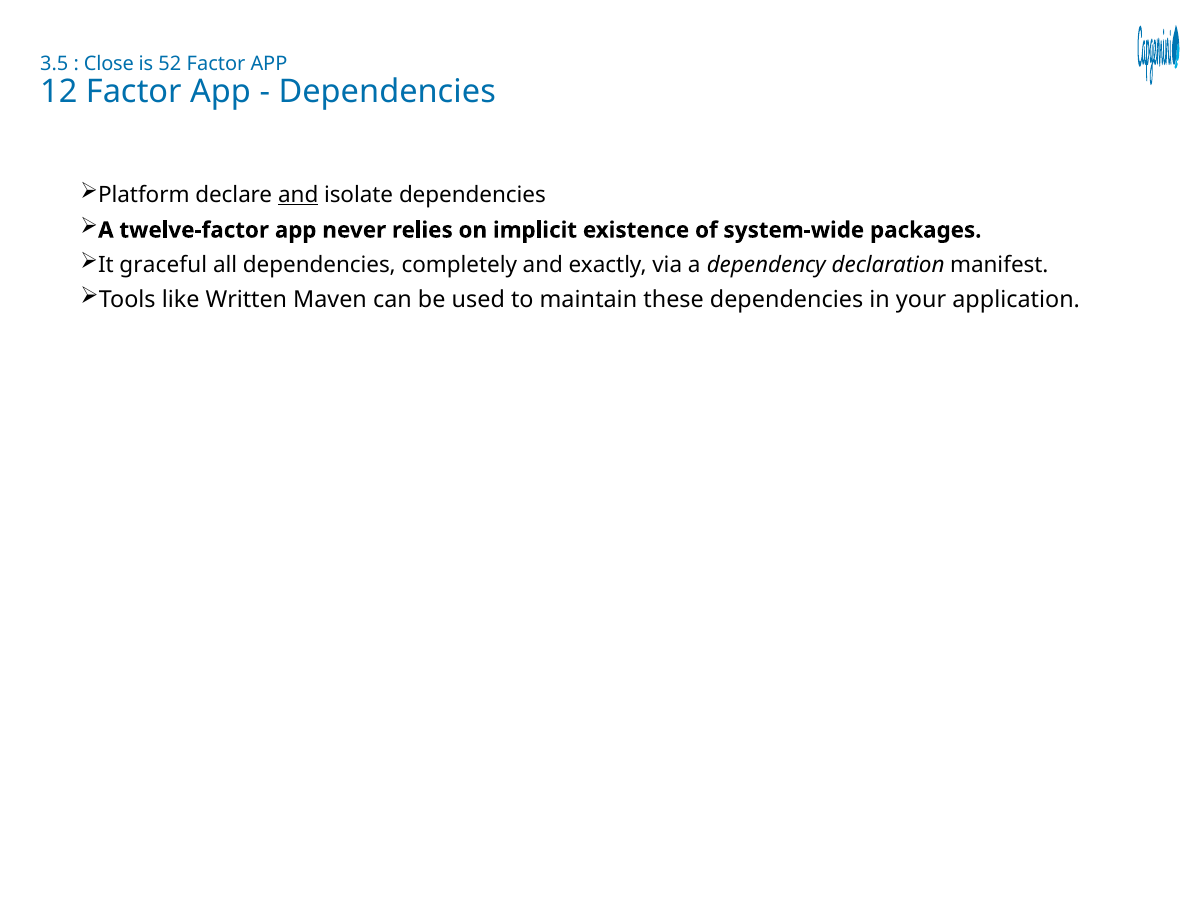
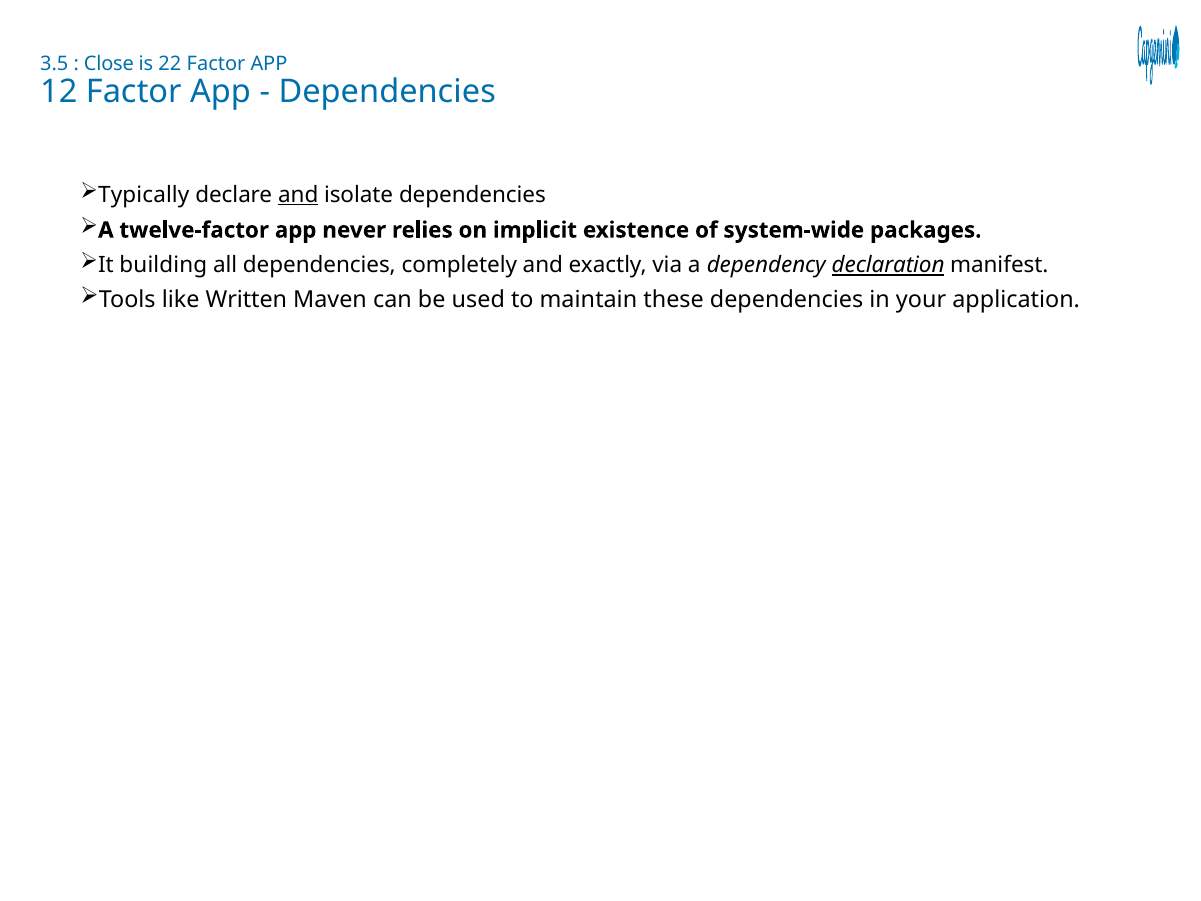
52: 52 -> 22
Platform: Platform -> Typically
graceful: graceful -> building
declaration underline: none -> present
